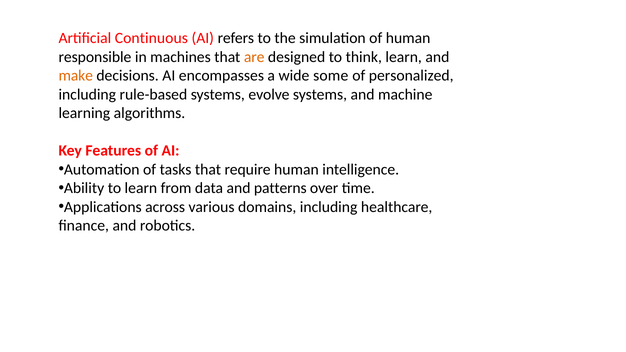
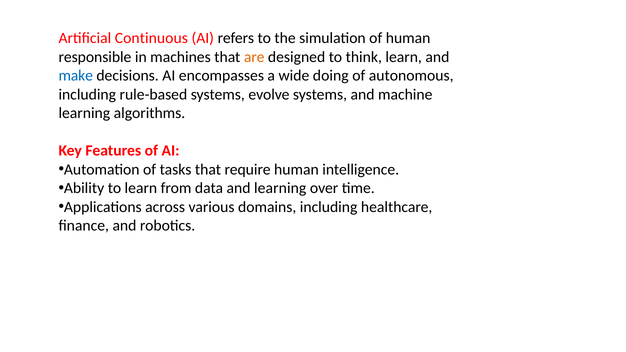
make colour: orange -> blue
some: some -> doing
personalized: personalized -> autonomous
and patterns: patterns -> learning
